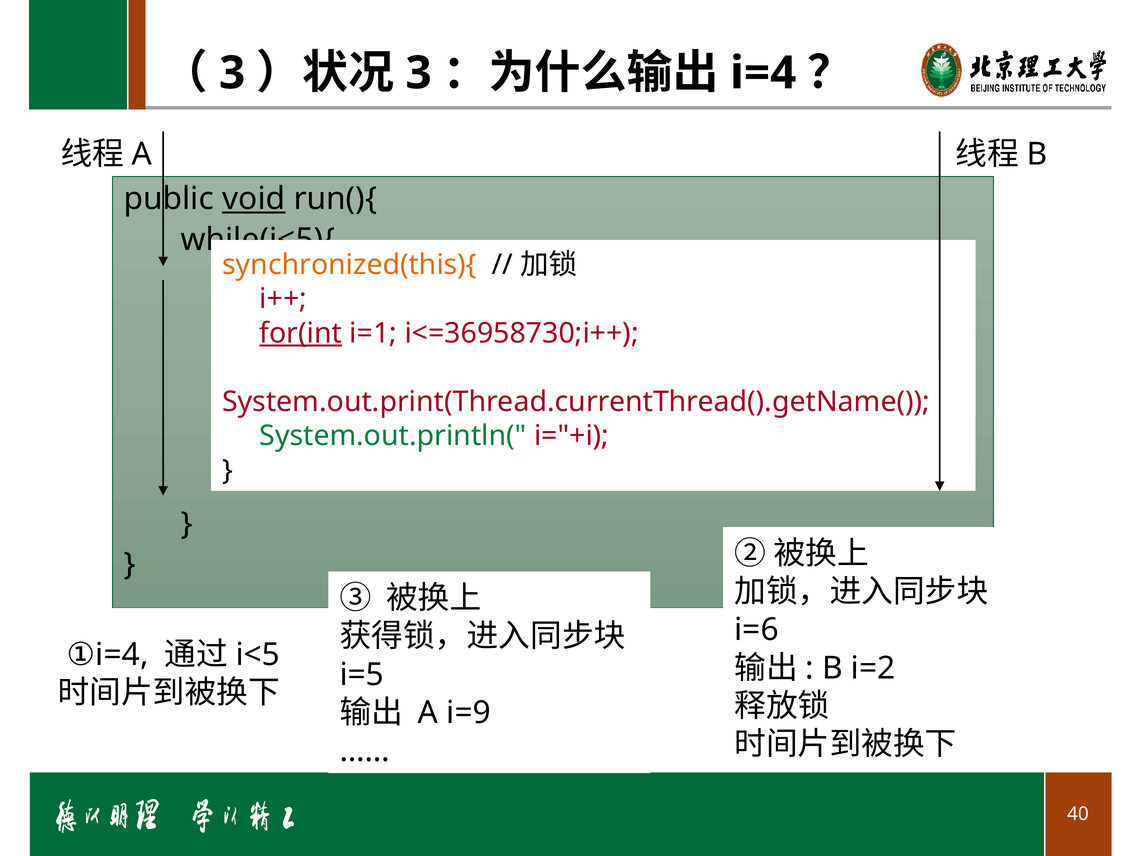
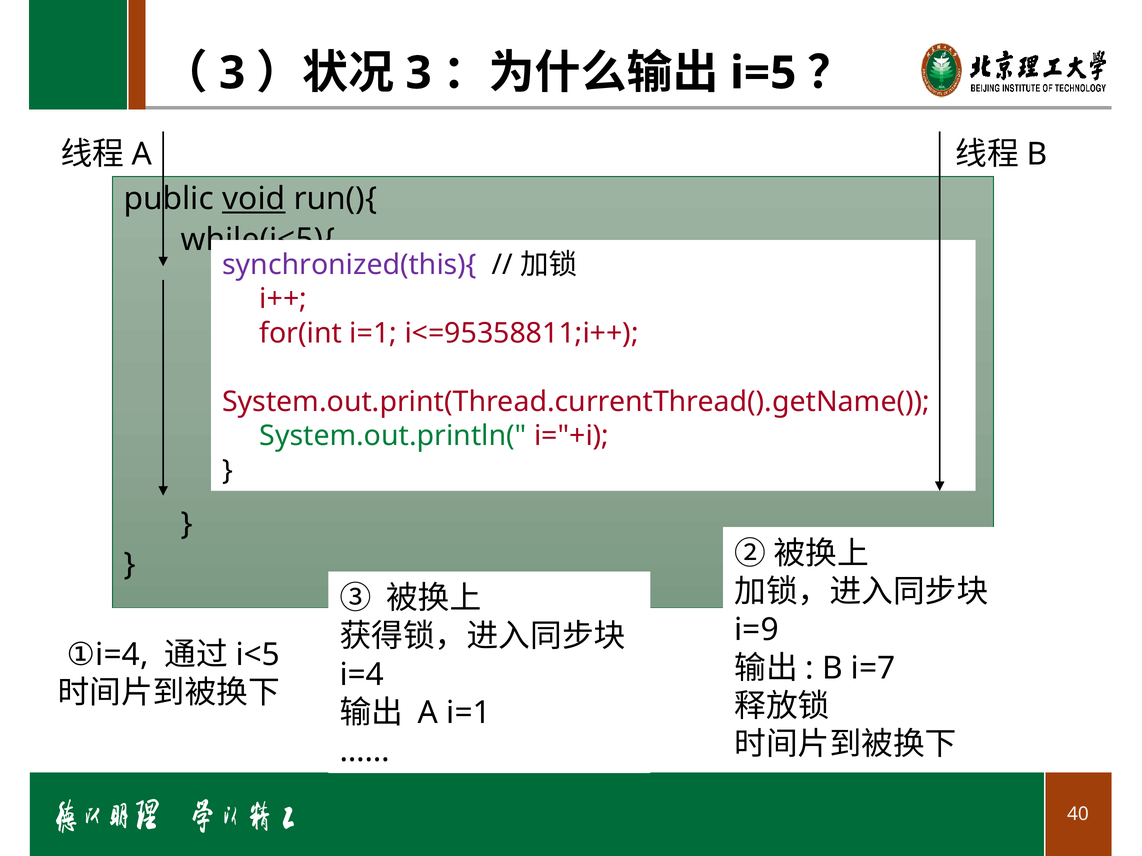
i=4 at (763, 73): i=4 -> i=5
synchronized(this){ colour: orange -> purple
for(int underline: present -> none
i<=36958730;i++: i<=36958730;i++ -> i<=95358811;i++
i=6: i=6 -> i=9
i=2: i=2 -> i=7
i=5 at (362, 675): i=5 -> i=4
A i=9: i=9 -> i=1
